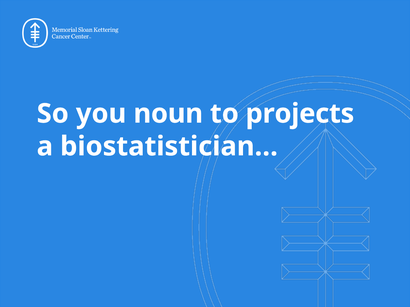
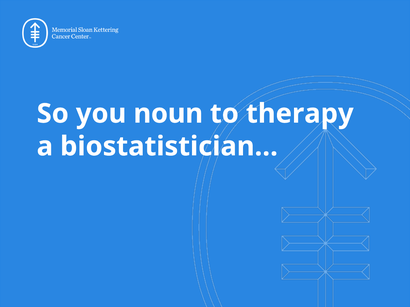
projects: projects -> therapy
